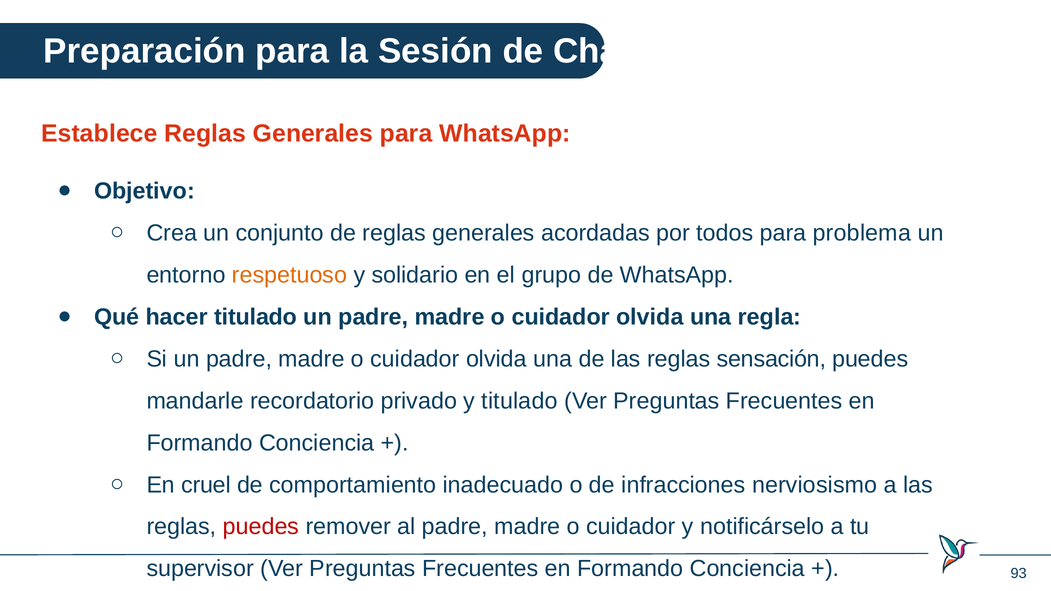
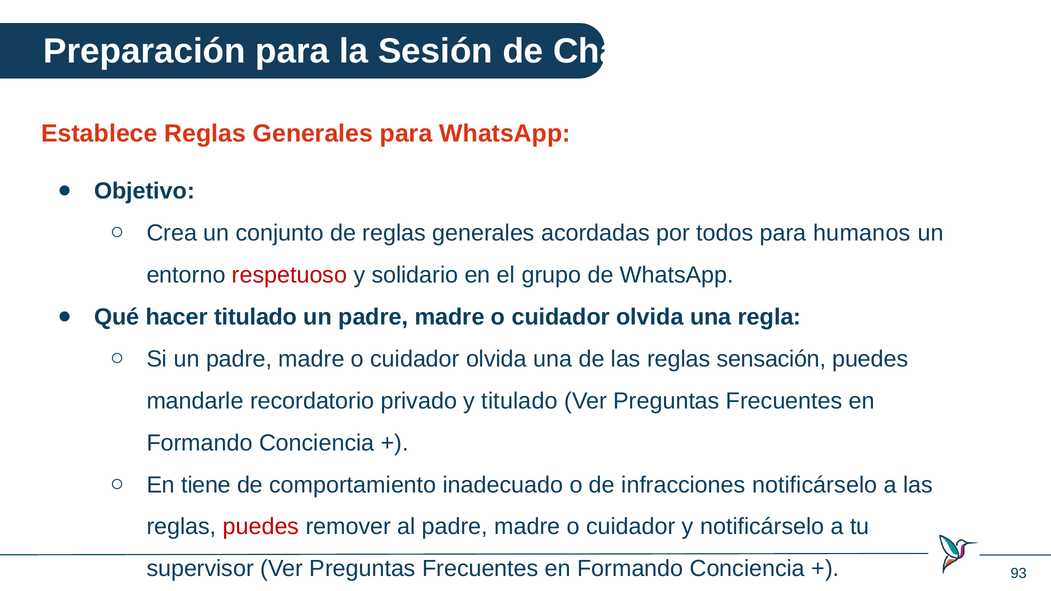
problema: problema -> humanos
respetuoso colour: orange -> red
cruel: cruel -> tiene
infracciones nerviosismo: nerviosismo -> notificárselo
